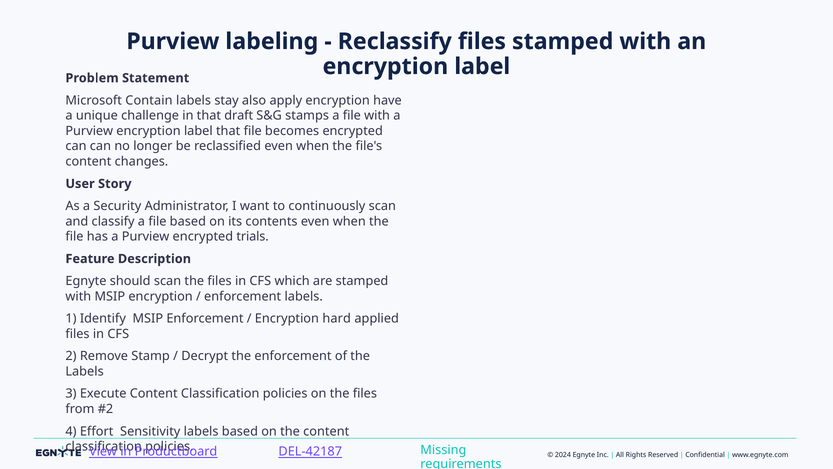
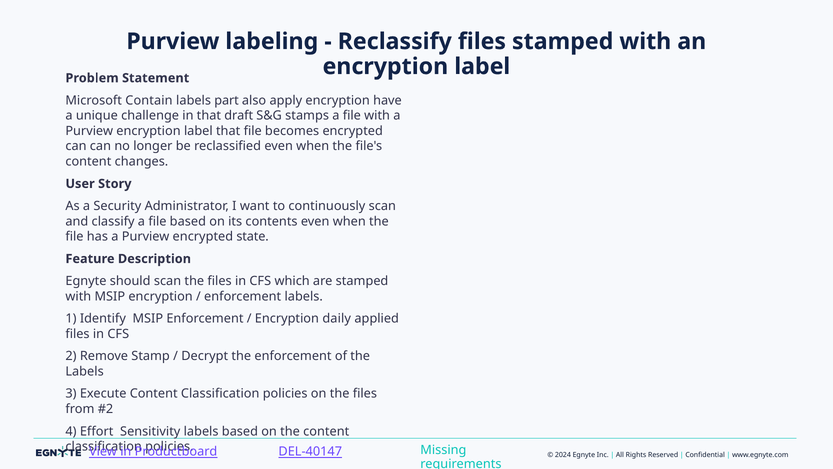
stay: stay -> part
trials: trials -> state
hard: hard -> daily
DEL-42187: DEL-42187 -> DEL-40147
